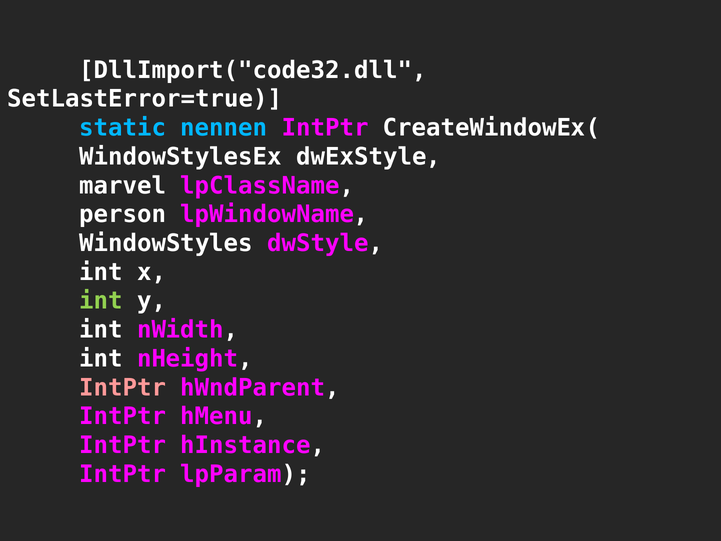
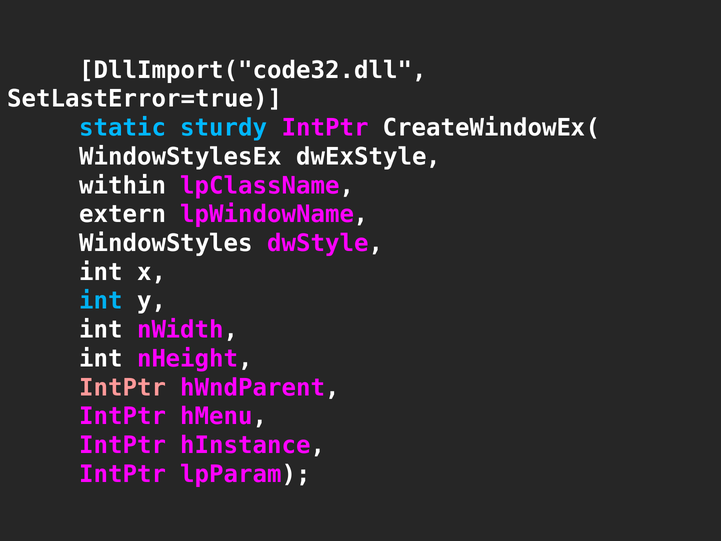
nennen: nennen -> sturdy
marvel: marvel -> within
person: person -> extern
int at (101, 301) colour: light green -> light blue
